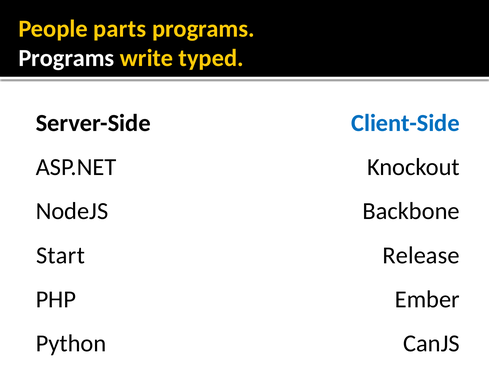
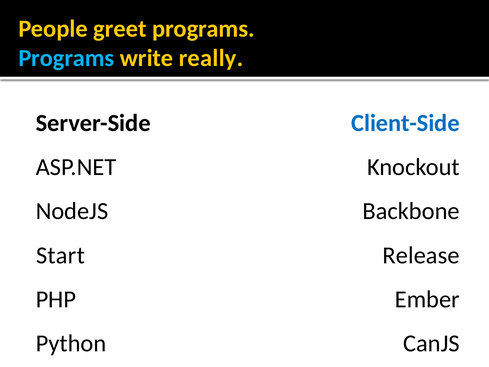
parts: parts -> greet
Programs at (66, 58) colour: white -> light blue
typed: typed -> really
